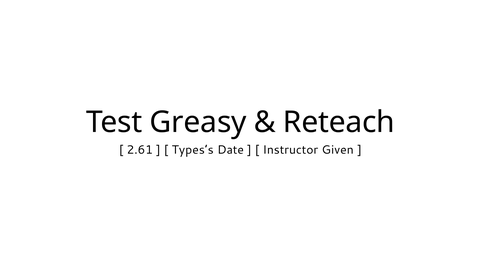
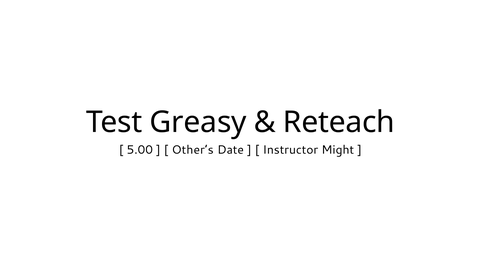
2.61: 2.61 -> 5.00
Types’s: Types’s -> Other’s
Given: Given -> Might
